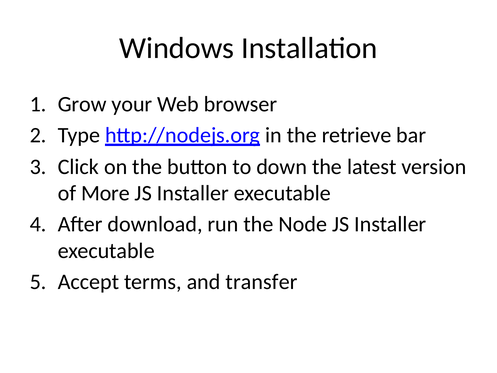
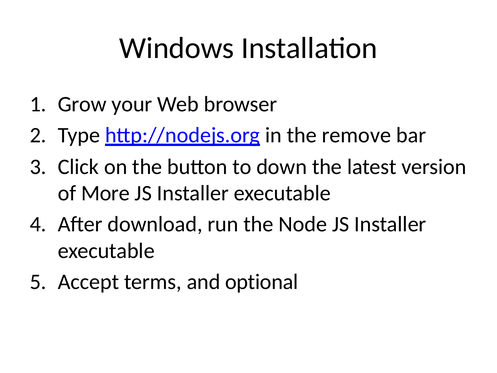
retrieve: retrieve -> remove
transfer: transfer -> optional
